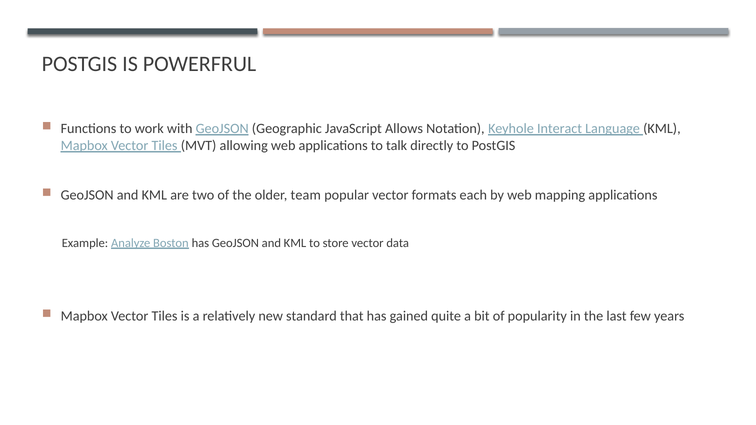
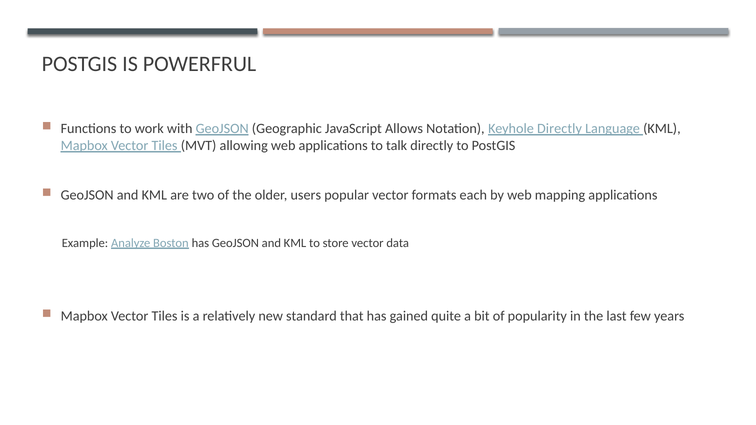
Keyhole Interact: Interact -> Directly
team: team -> users
